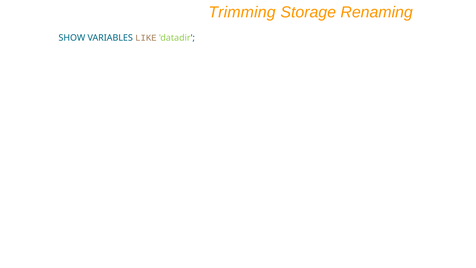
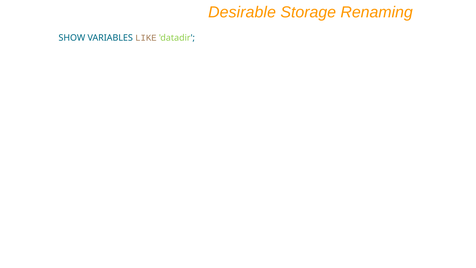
Trimming: Trimming -> Desirable
